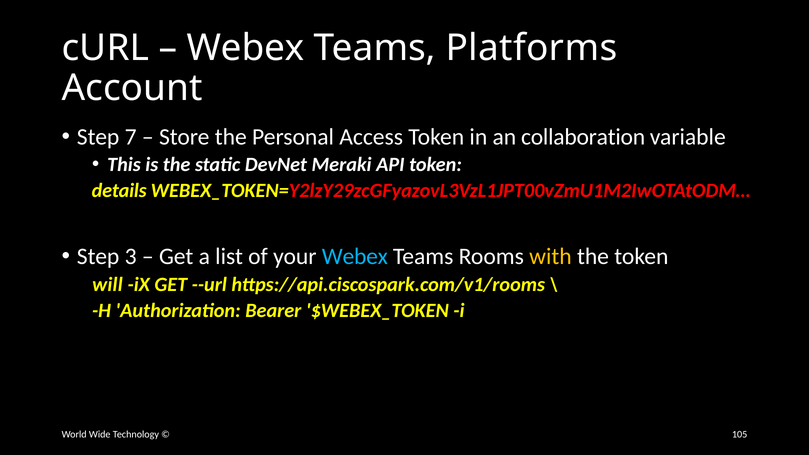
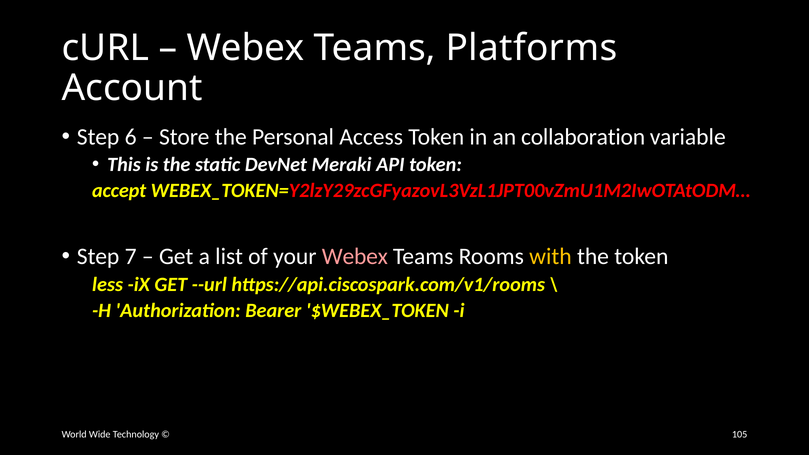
7: 7 -> 6
details: details -> accept
3: 3 -> 7
Webex at (355, 257) colour: light blue -> pink
will: will -> less
